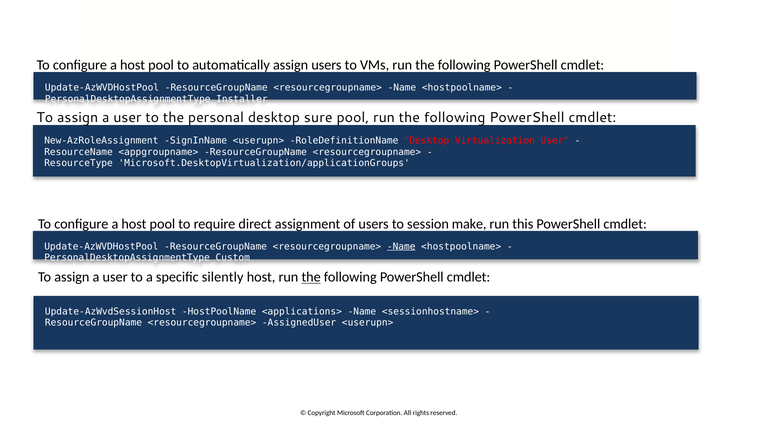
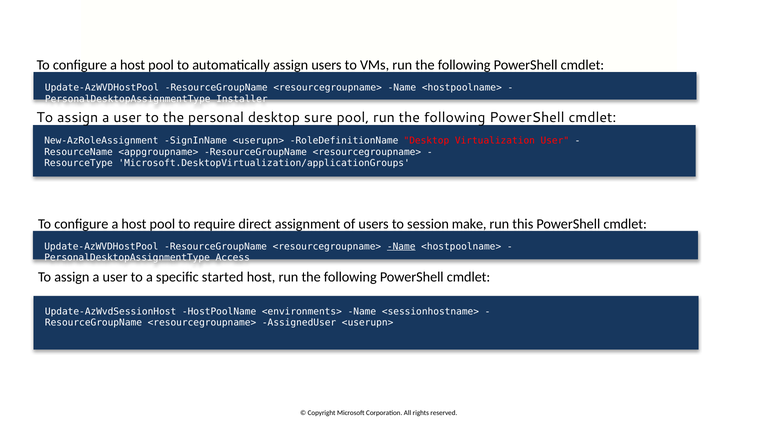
Custom: Custom -> Access
silently: silently -> started
the at (311, 277) underline: present -> none
<applications>: <applications> -> <environments>
